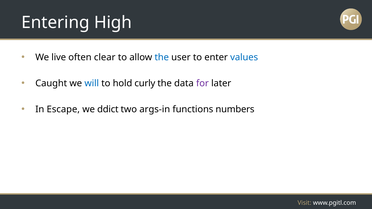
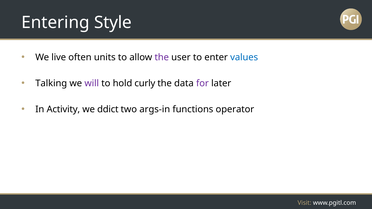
High: High -> Style
clear: clear -> units
the at (162, 57) colour: blue -> purple
Caught: Caught -> Talking
will colour: blue -> purple
Escape: Escape -> Activity
numbers: numbers -> operator
